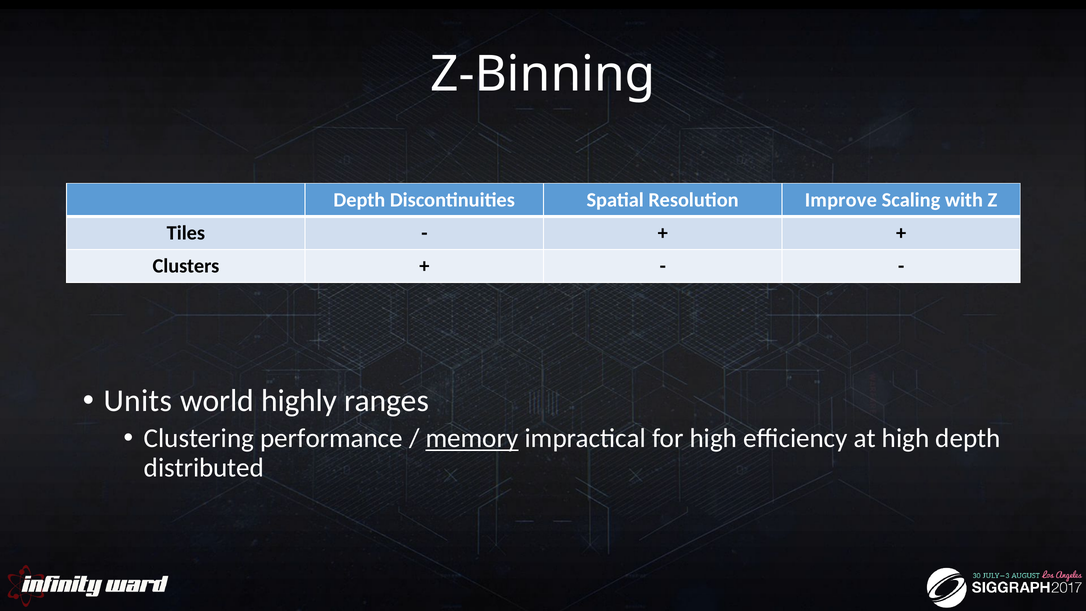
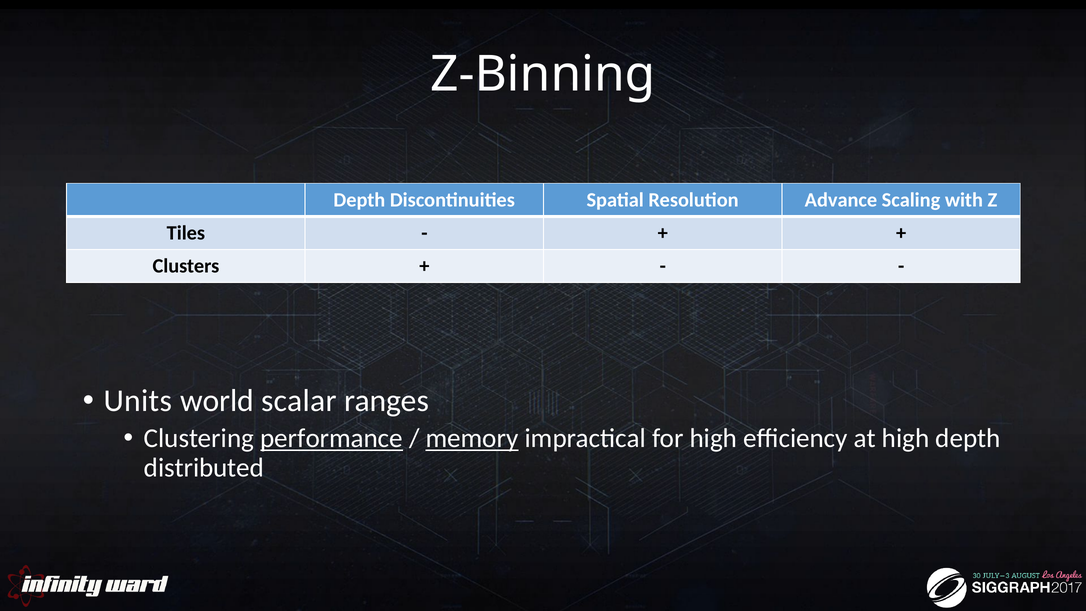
Improve: Improve -> Advance
highly: highly -> scalar
performance underline: none -> present
